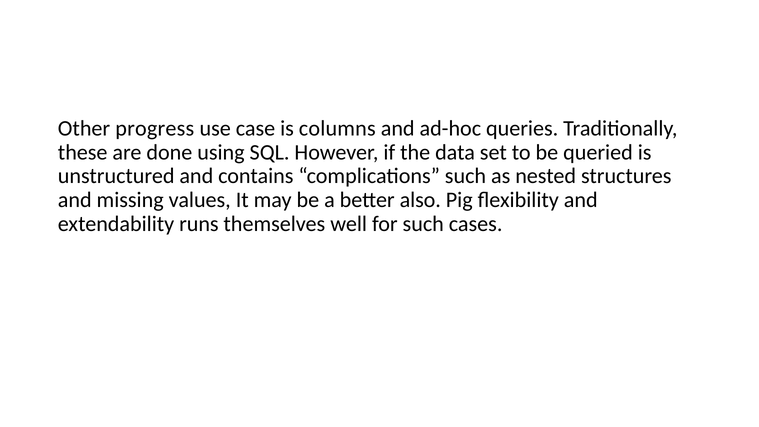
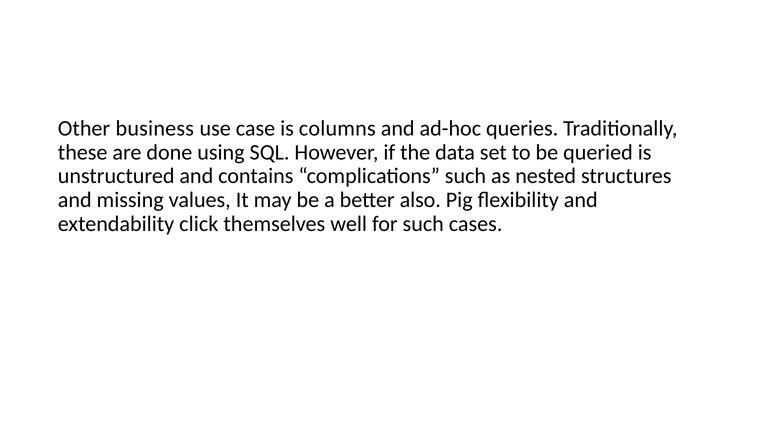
progress: progress -> business
runs: runs -> click
